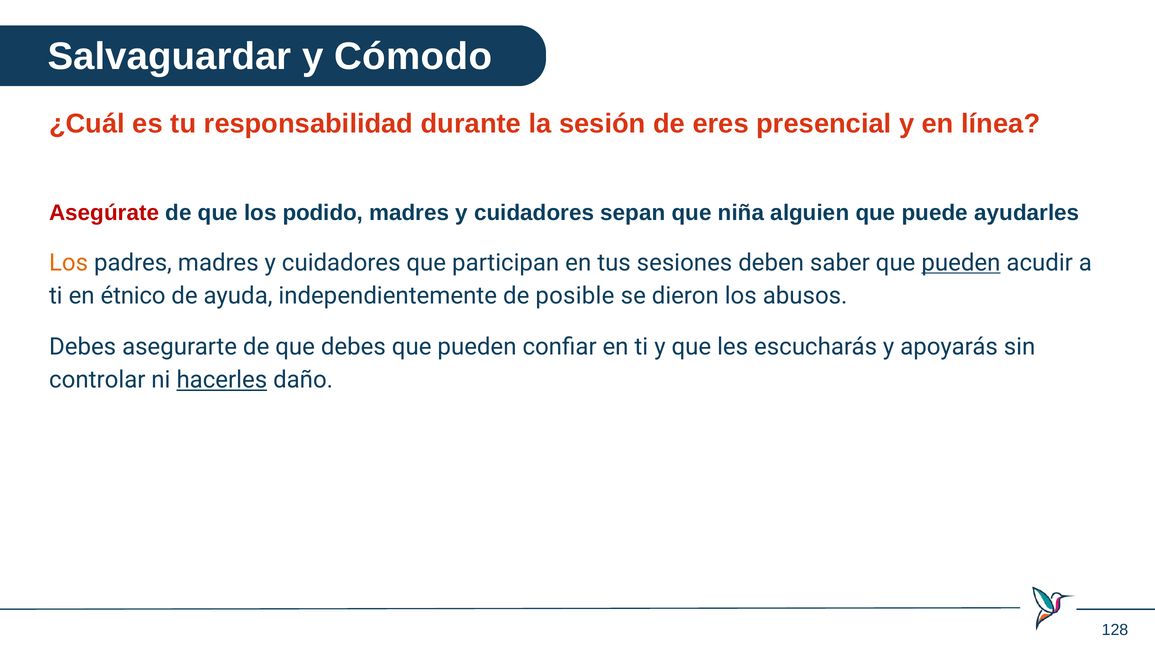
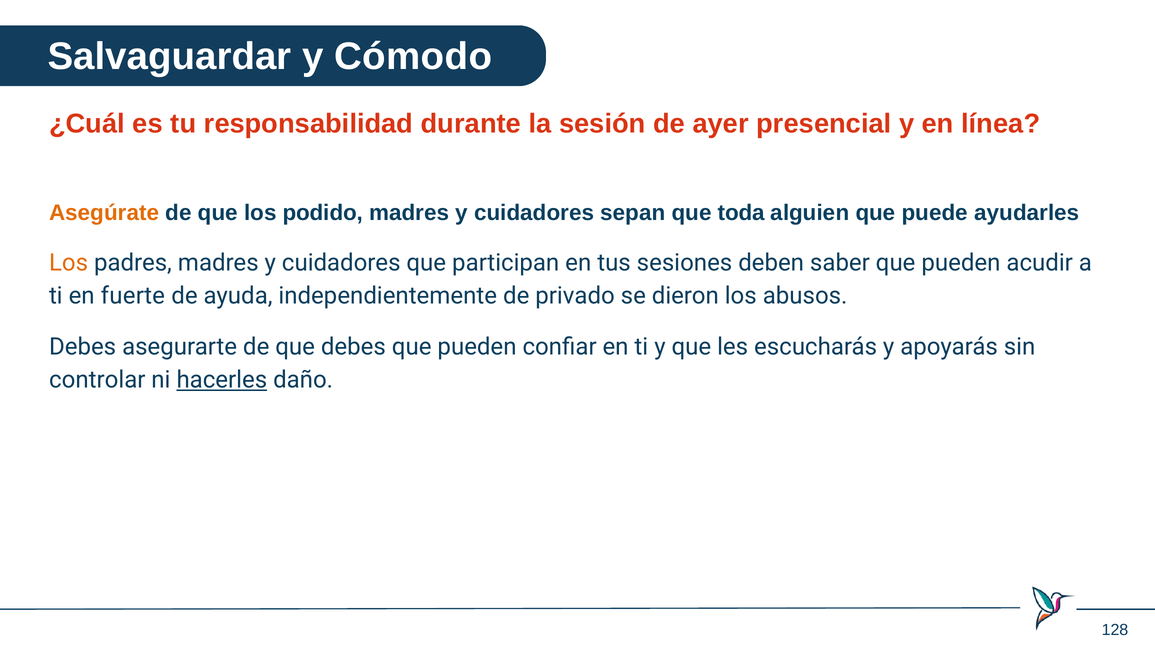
eres: eres -> ayer
Asegúrate colour: red -> orange
niña: niña -> toda
pueden at (961, 263) underline: present -> none
étnico: étnico -> fuerte
posible: posible -> privado
